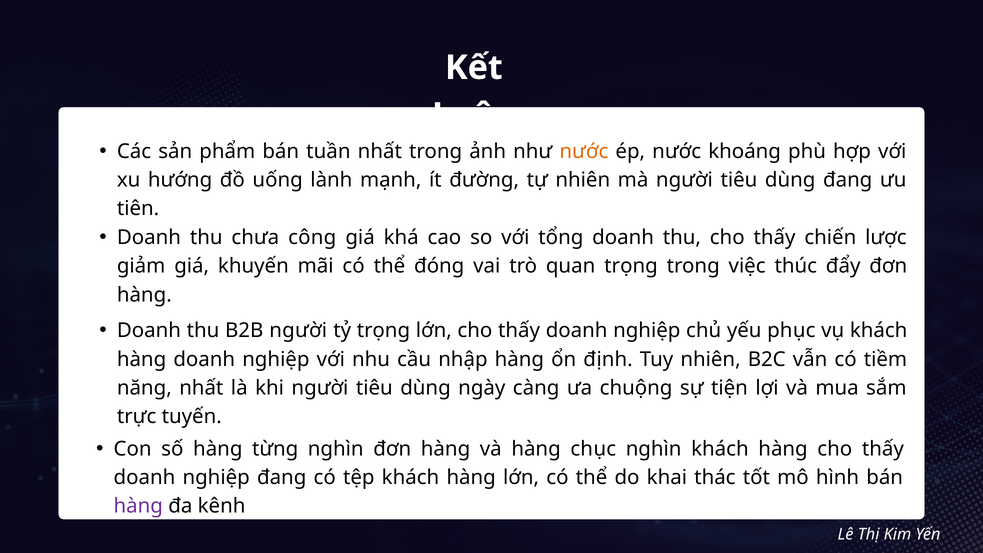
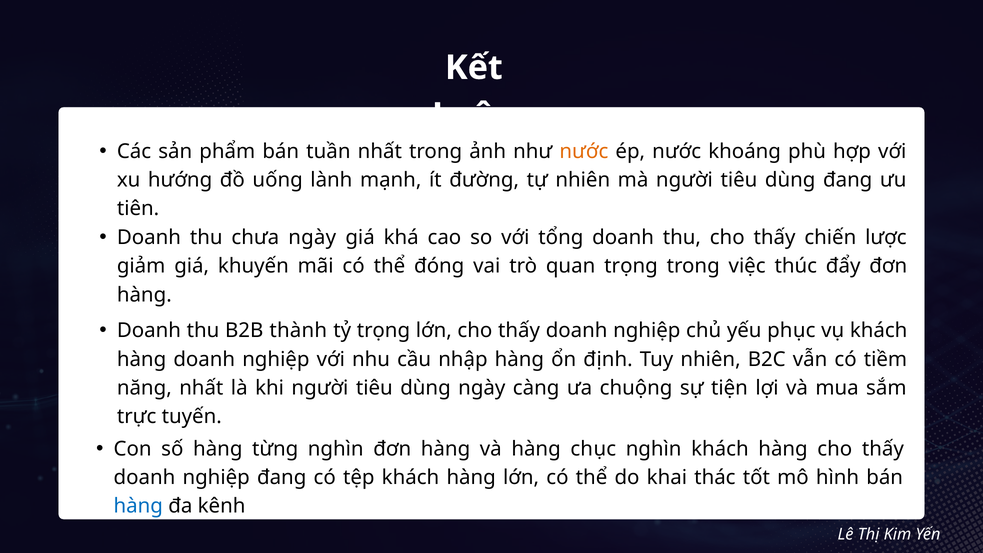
chưa công: công -> ngày
B2B người: người -> thành
hàng at (138, 506) colour: purple -> blue
